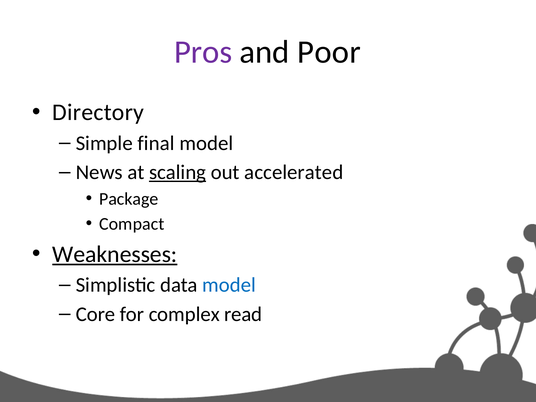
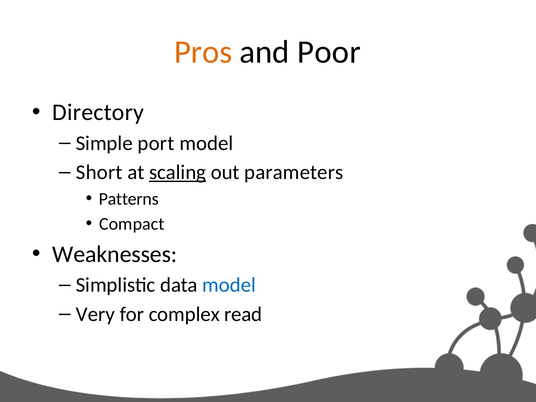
Pros colour: purple -> orange
final: final -> port
News: News -> Short
accelerated: accelerated -> parameters
Package: Package -> Patterns
Weaknesses underline: present -> none
Core: Core -> Very
